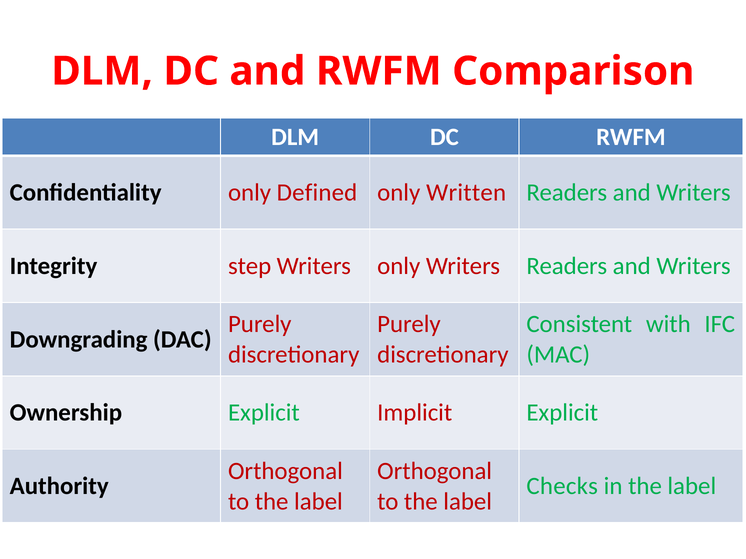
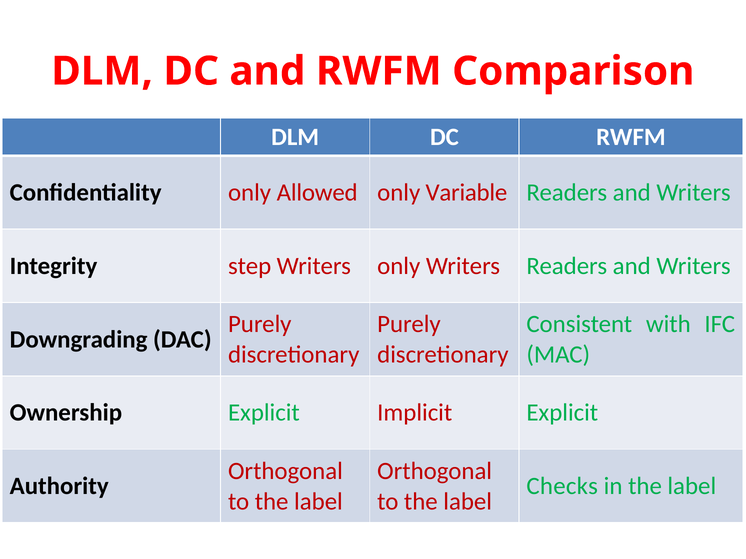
Defined: Defined -> Allowed
Written: Written -> Variable
